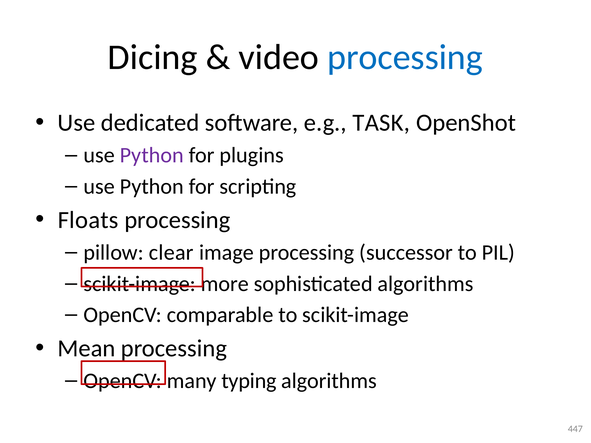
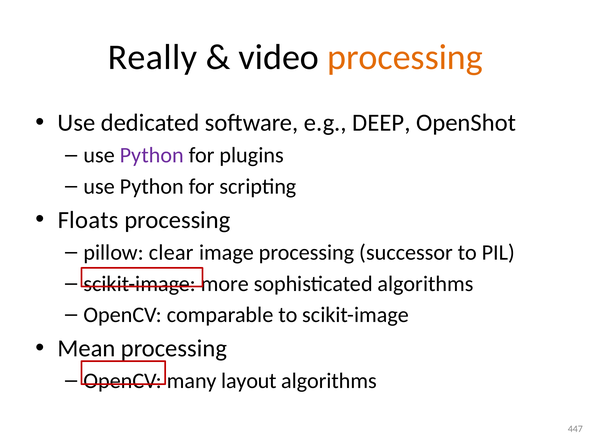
Dicing: Dicing -> Really
processing at (405, 57) colour: blue -> orange
TASK: TASK -> DEEP
typing: typing -> layout
